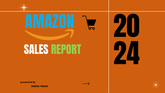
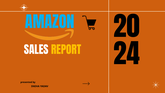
REPORT colour: light green -> yellow
